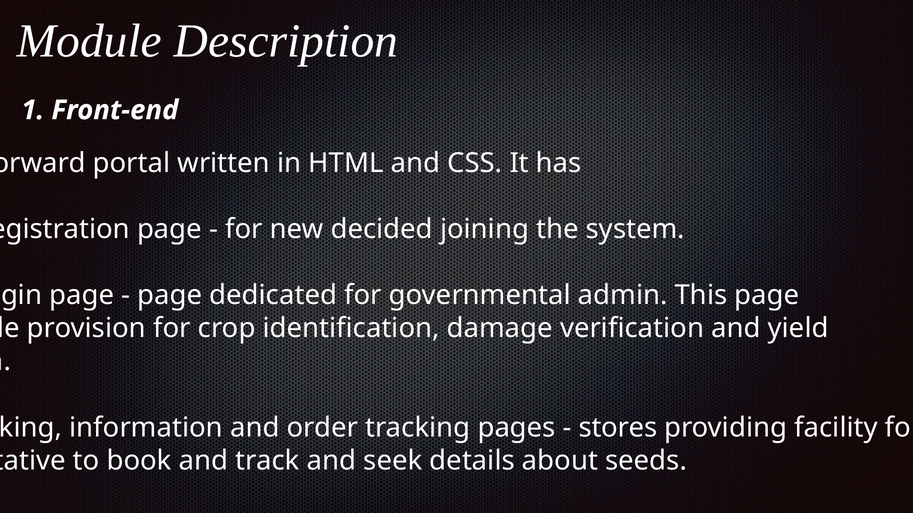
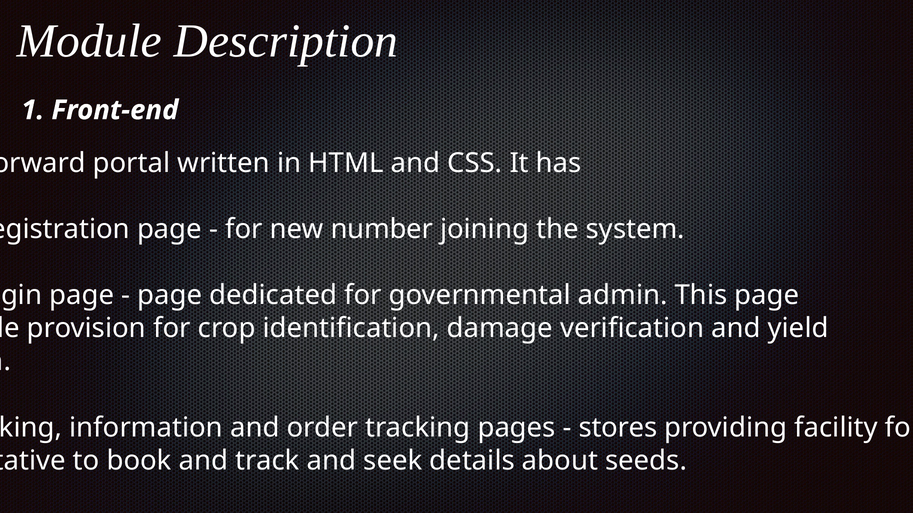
decided: decided -> number
